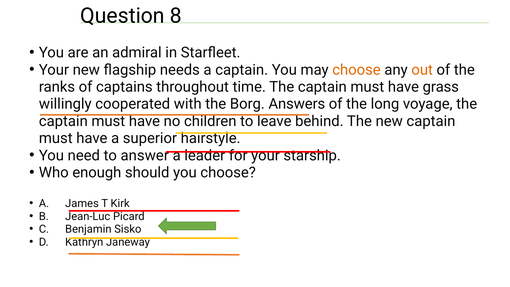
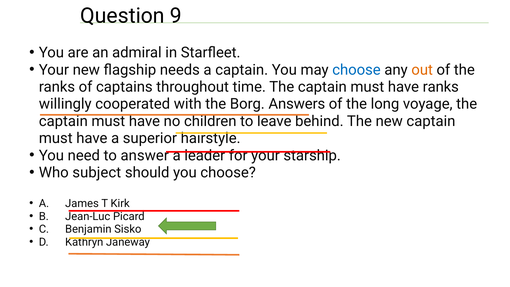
8: 8 -> 9
choose at (356, 70) colour: orange -> blue
have grass: grass -> ranks
enough: enough -> subject
